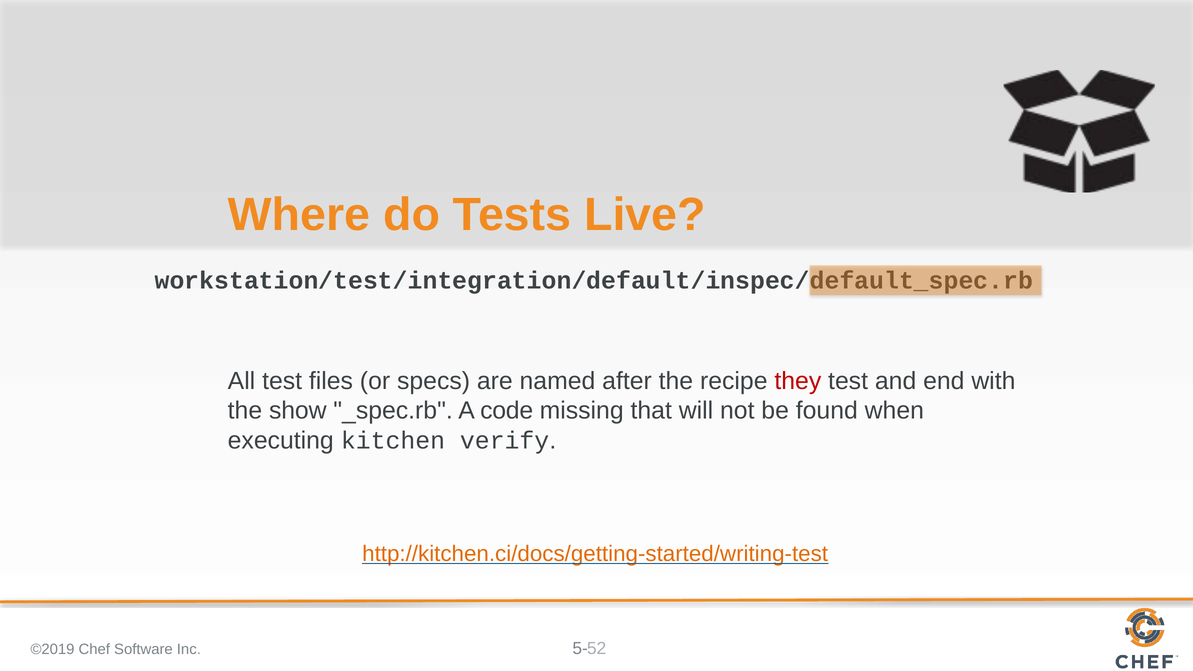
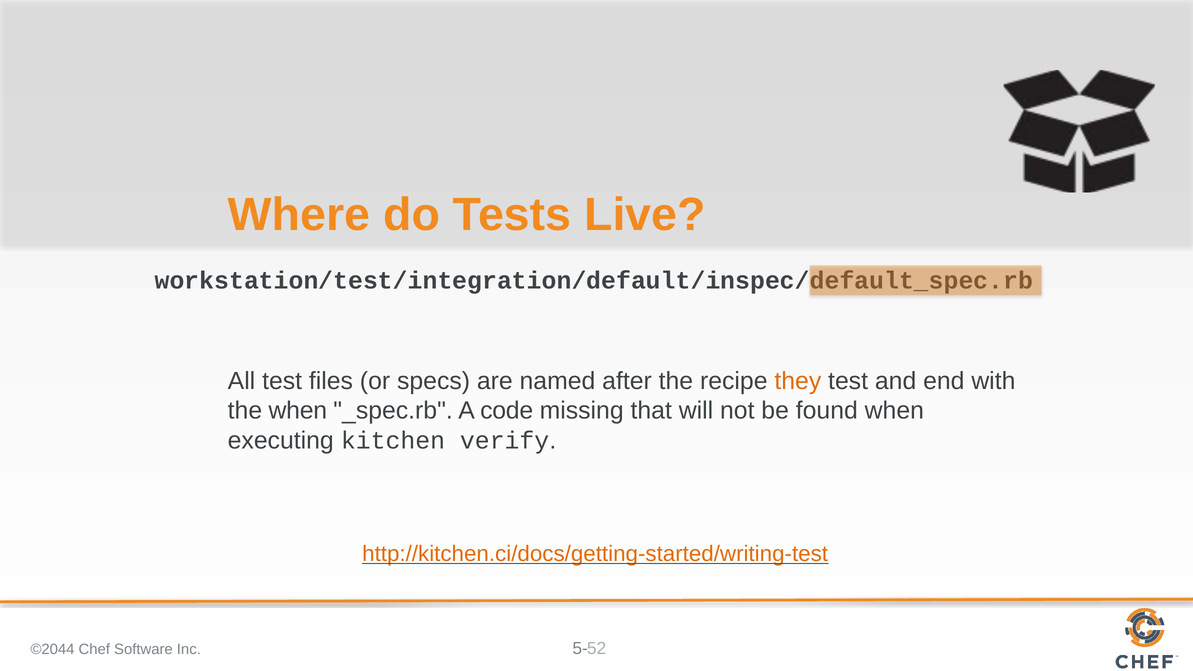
they colour: red -> orange
the show: show -> when
©2019: ©2019 -> ©2044
